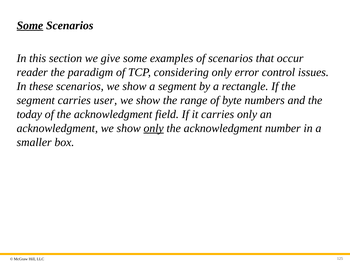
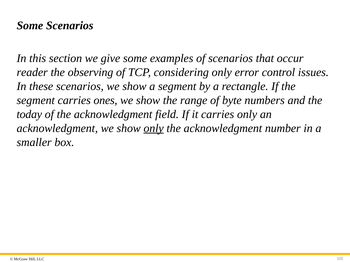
Some at (30, 25) underline: present -> none
paradigm: paradigm -> observing
user: user -> ones
